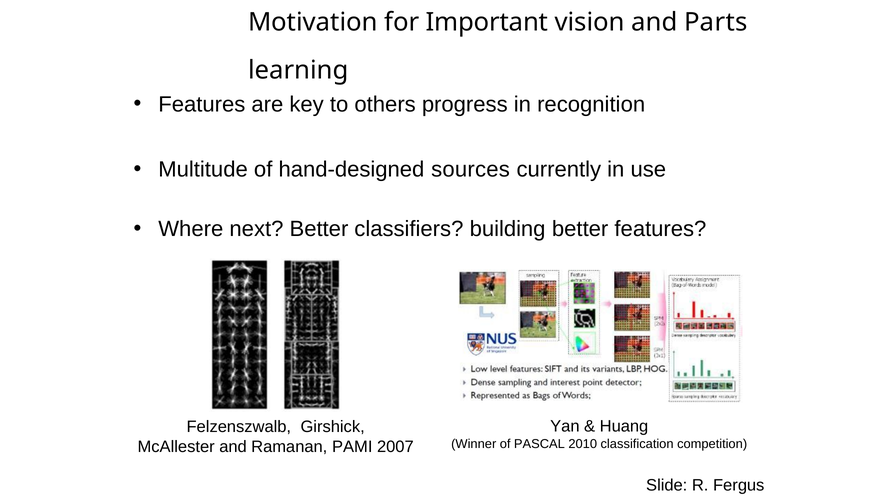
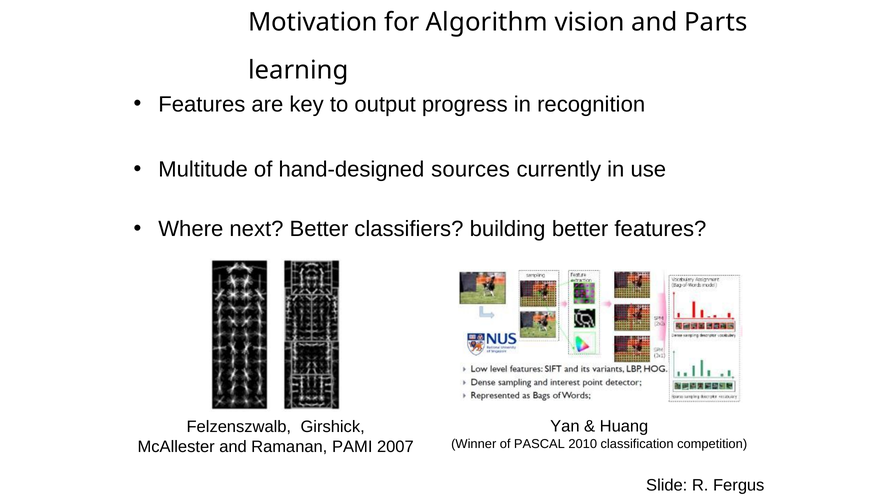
Important: Important -> Algorithm
others: others -> output
